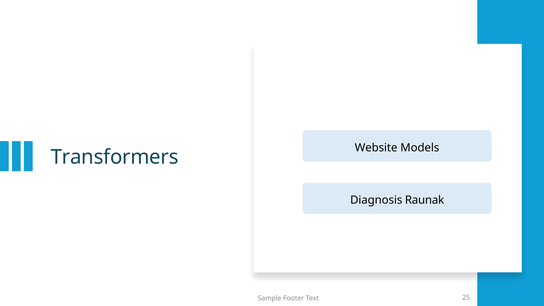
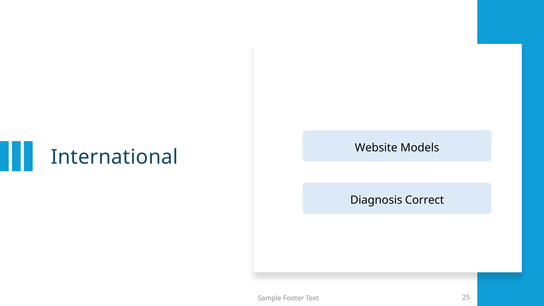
Transformers: Transformers -> International
Raunak: Raunak -> Correct
